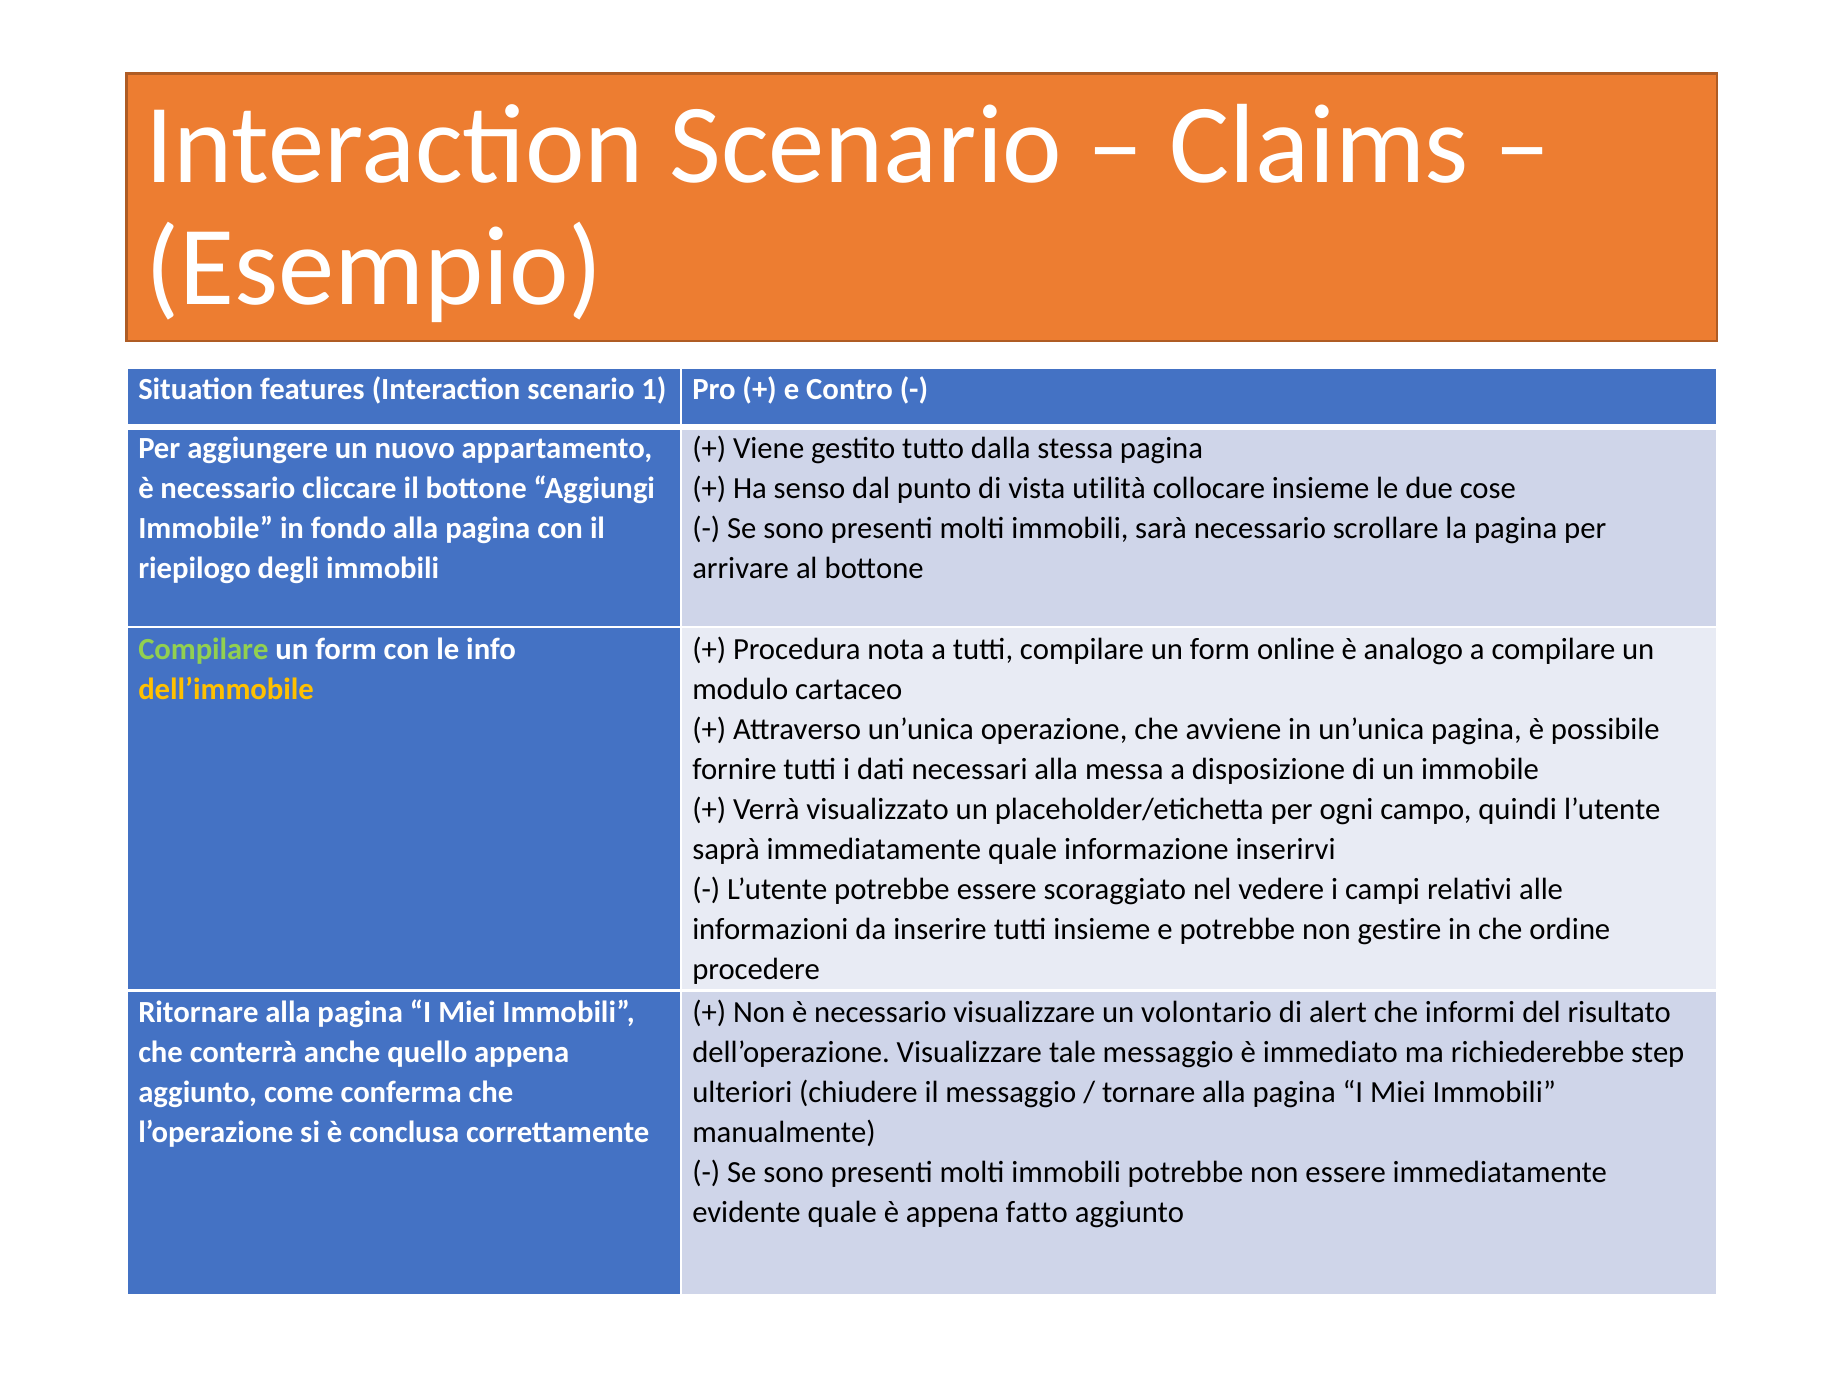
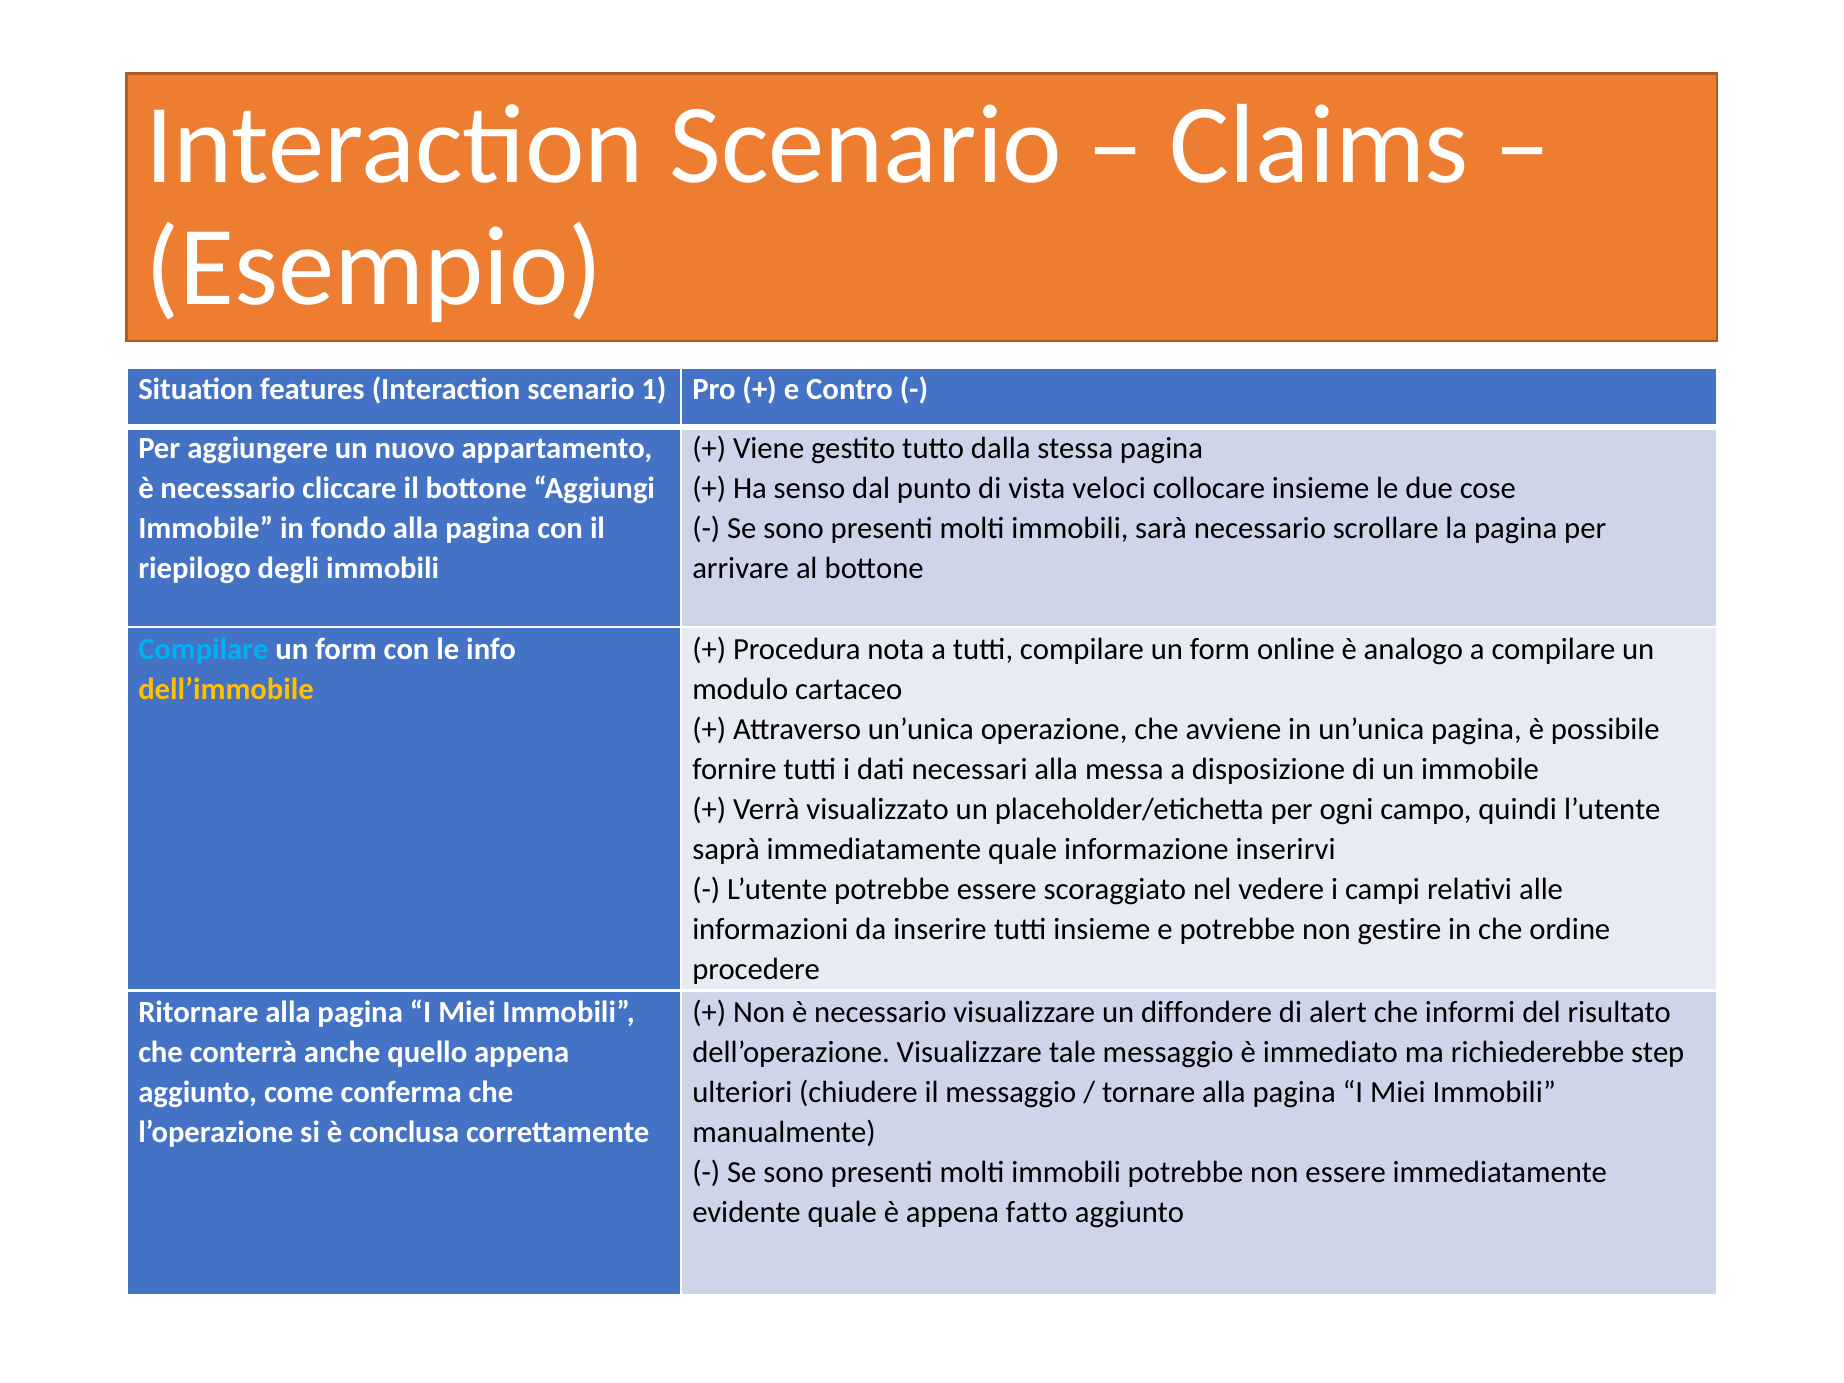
utilità: utilità -> veloci
Compilare at (203, 649) colour: light green -> light blue
volontario: volontario -> diffondere
